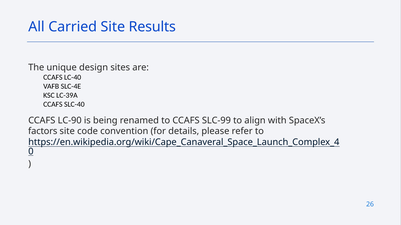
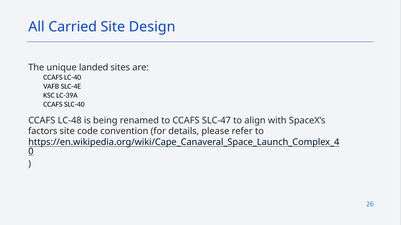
Results: Results -> Design
design: design -> landed
LC-90: LC-90 -> LC-48
SLC-99: SLC-99 -> SLC-47
